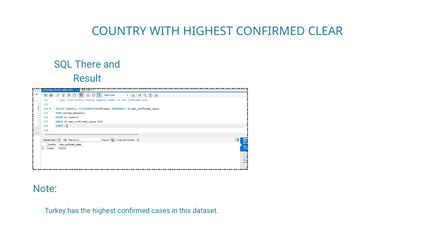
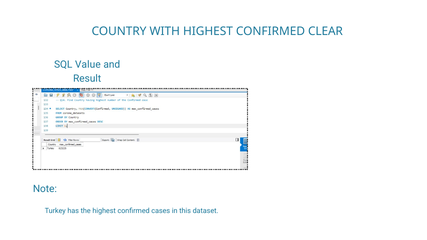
There: There -> Value
